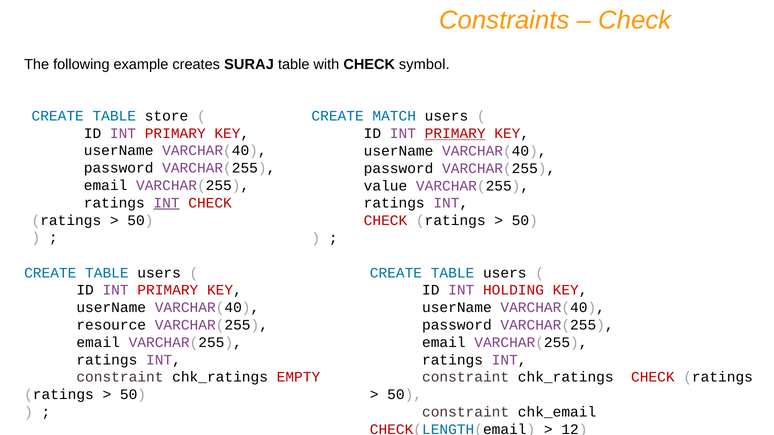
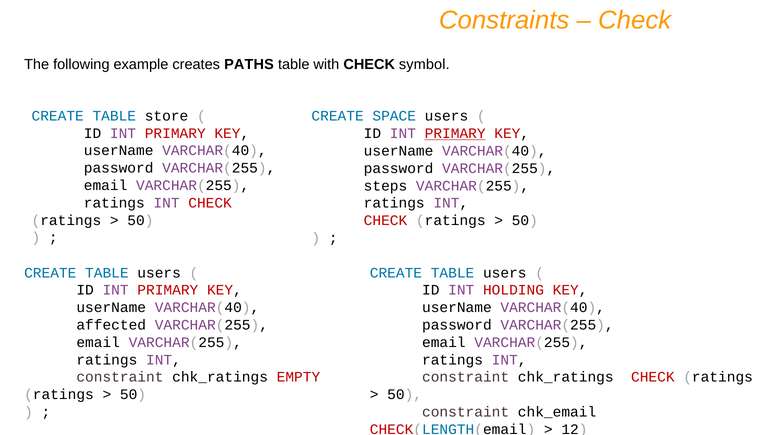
SURAJ: SURAJ -> PATHS
MATCH: MATCH -> SPACE
value: value -> steps
INT at (167, 203) underline: present -> none
resource: resource -> affected
